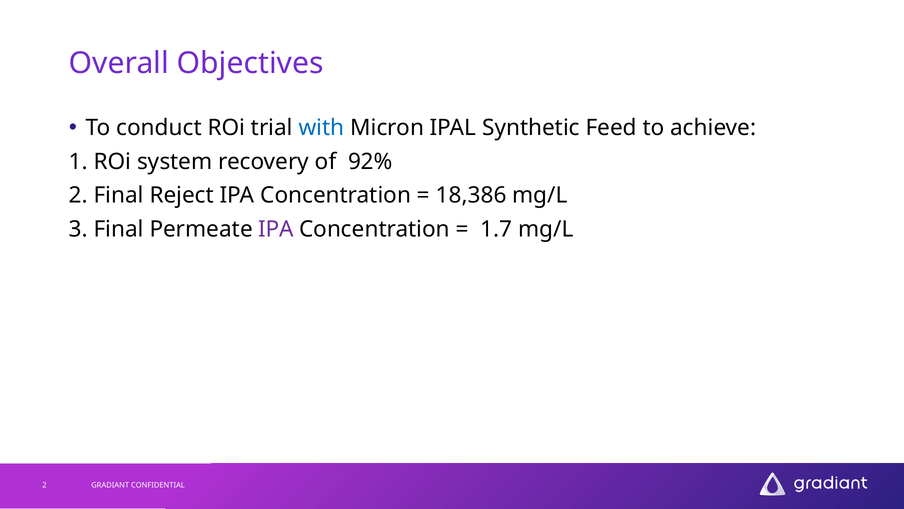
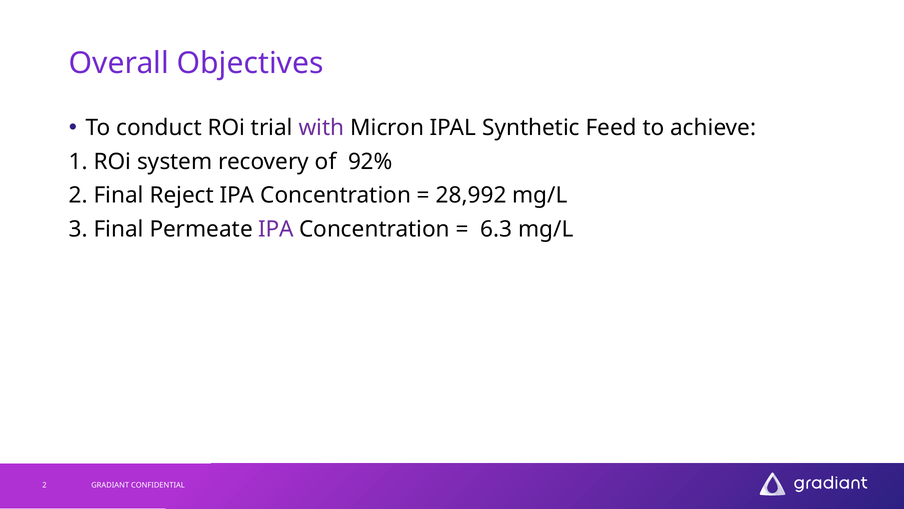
with colour: blue -> purple
18,386: 18,386 -> 28,992
1.7: 1.7 -> 6.3
